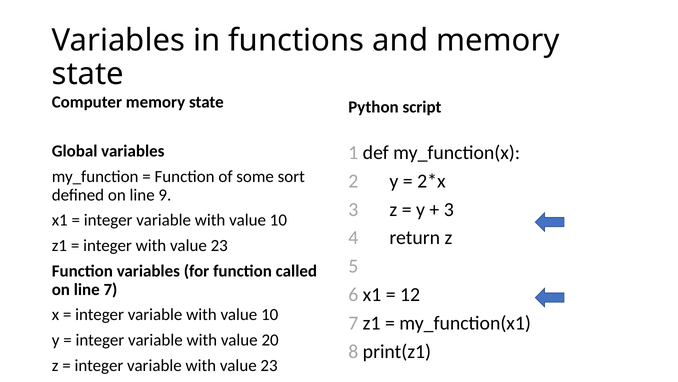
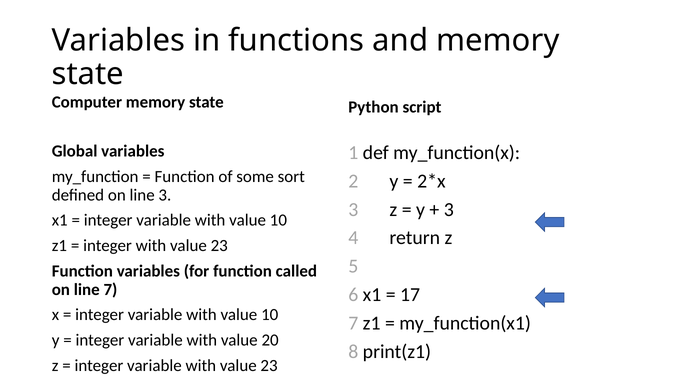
line 9: 9 -> 3
12: 12 -> 17
